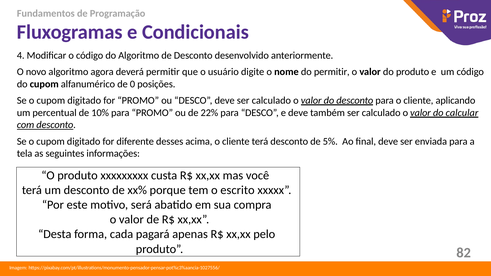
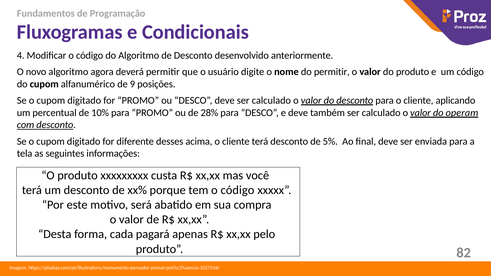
0: 0 -> 9
22%: 22% -> 28%
calcular: calcular -> operam
tem o escrito: escrito -> código
